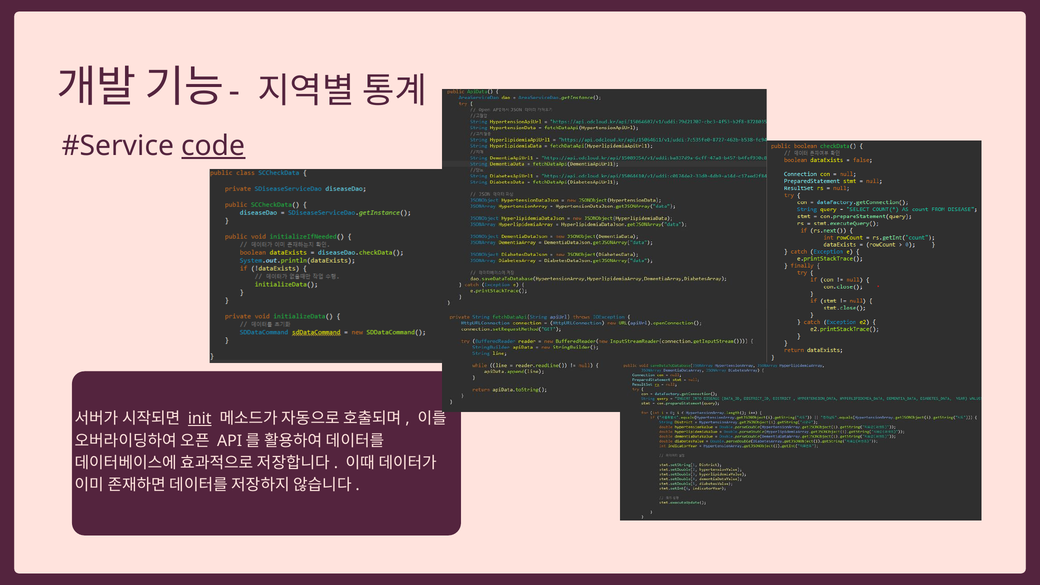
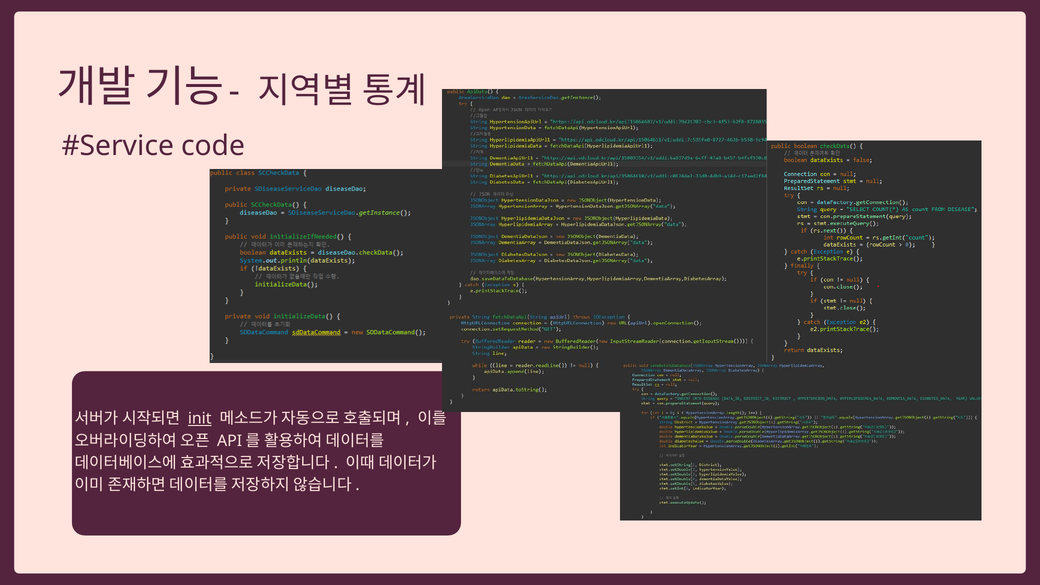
code underline: present -> none
